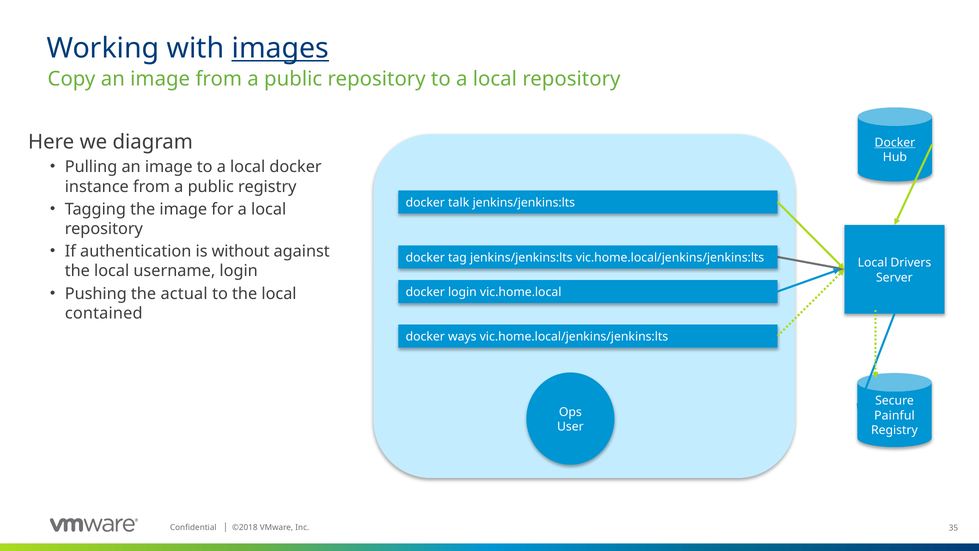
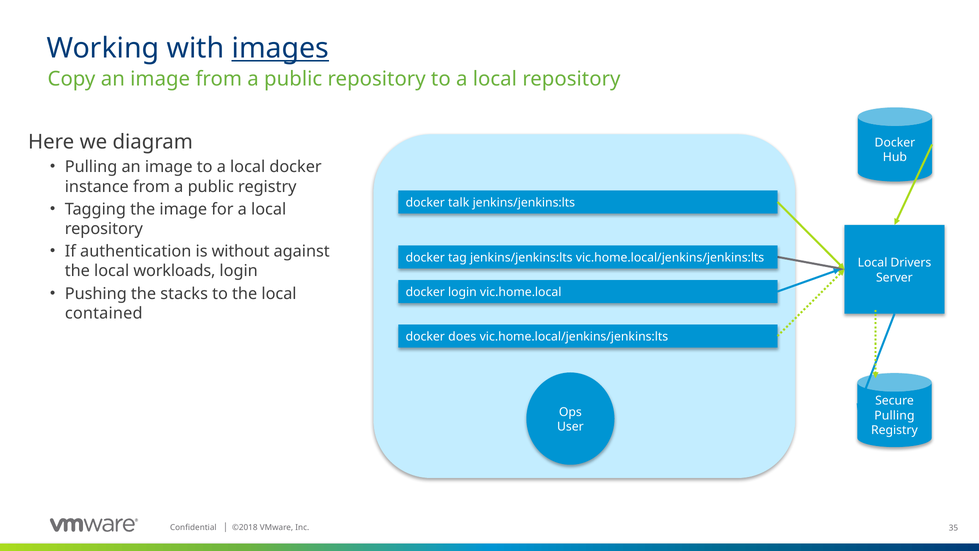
Docker at (895, 143) underline: present -> none
username: username -> workloads
actual: actual -> stacks
ways: ways -> does
Painful at (894, 415): Painful -> Pulling
